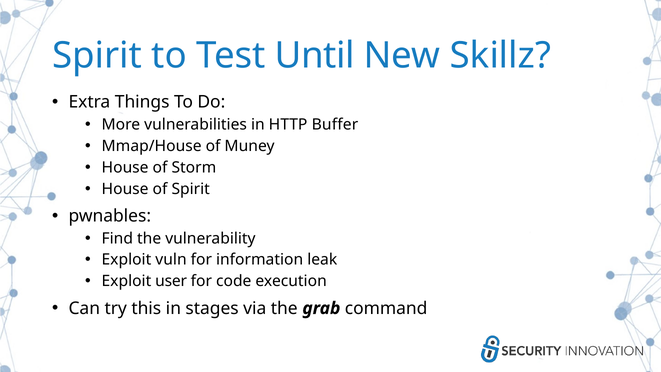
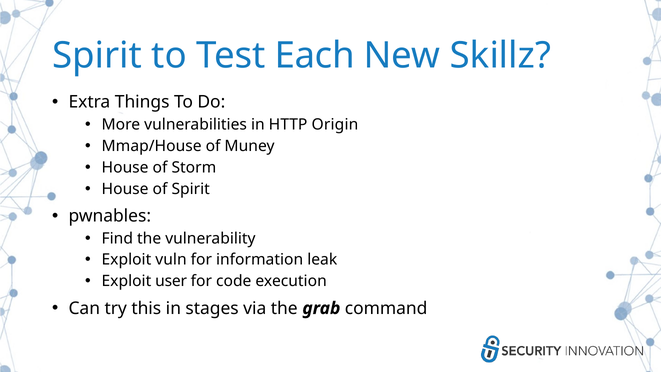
Until: Until -> Each
Buffer: Buffer -> Origin
